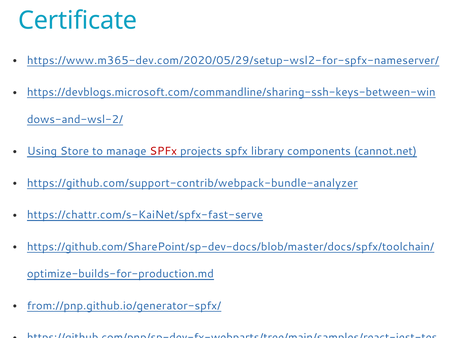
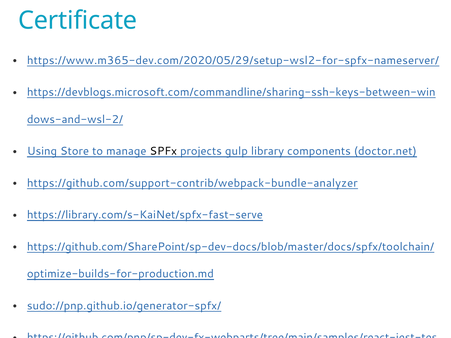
SPFx at (163, 151) colour: red -> black
projects spfx: spfx -> gulp
cannot.net: cannot.net -> doctor.net
https://chattr.com/s-KaiNet/spfx-fast-serve: https://chattr.com/s-KaiNet/spfx-fast-serve -> https://library.com/s-KaiNet/spfx-fast-serve
from://pnp.github.io/generator-spfx/: from://pnp.github.io/generator-spfx/ -> sudo://pnp.github.io/generator-spfx/
